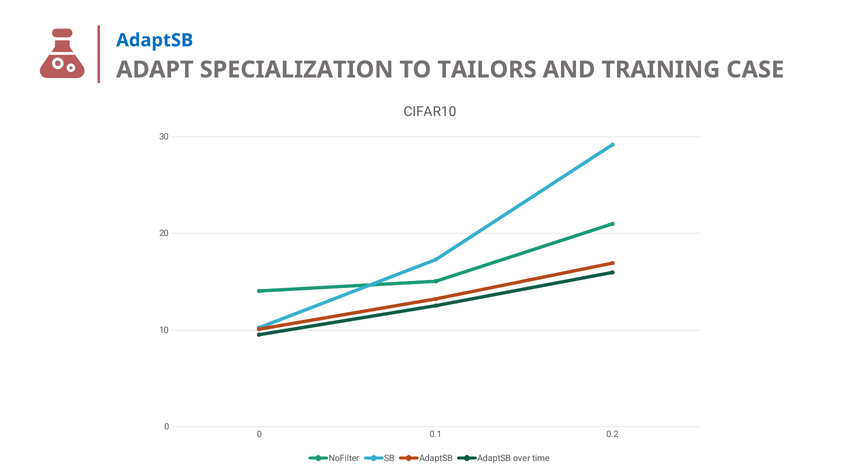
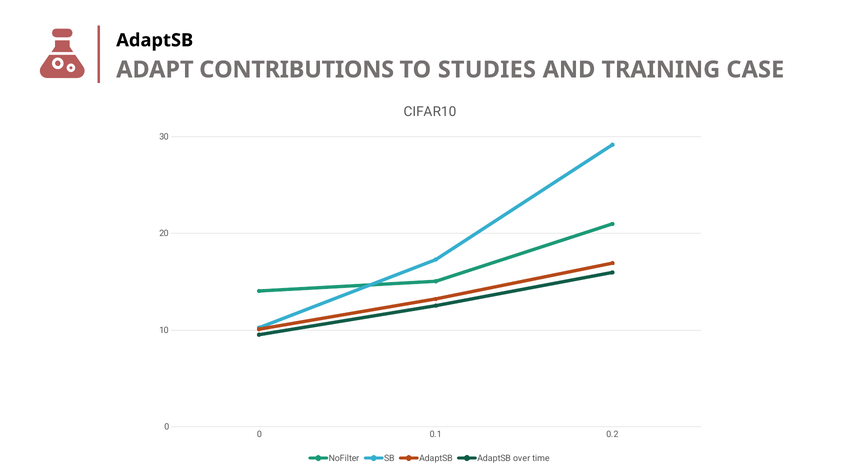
AdaptSB at (155, 40) colour: blue -> black
SPECIALIZATION: SPECIALIZATION -> CONTRIBUTIONS
TAILORS: TAILORS -> STUDIES
